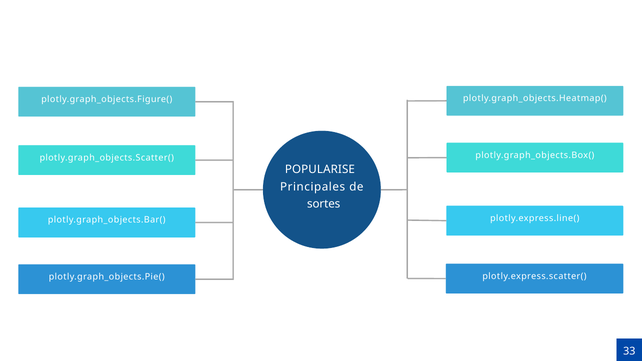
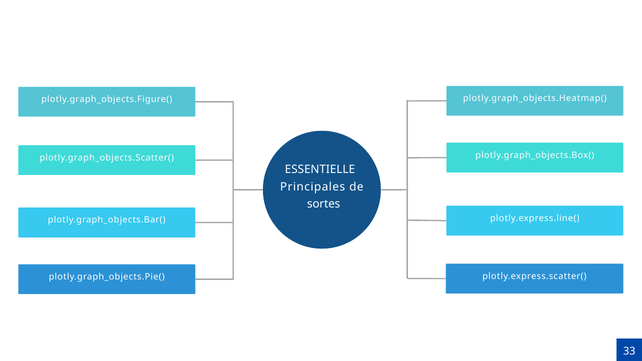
POPULARISE: POPULARISE -> ESSENTIELLE
